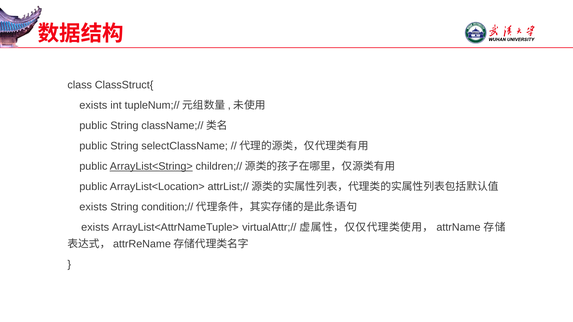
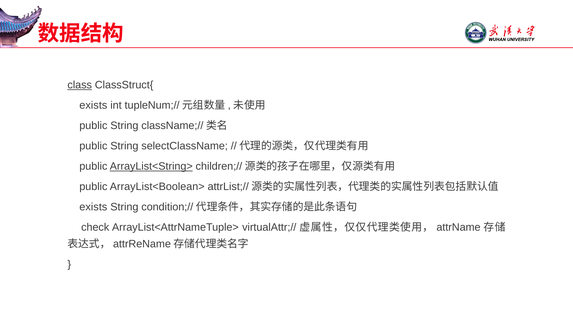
class underline: none -> present
ArrayList<Location>: ArrayList<Location> -> ArrayList<Boolean>
exists at (95, 227): exists -> check
